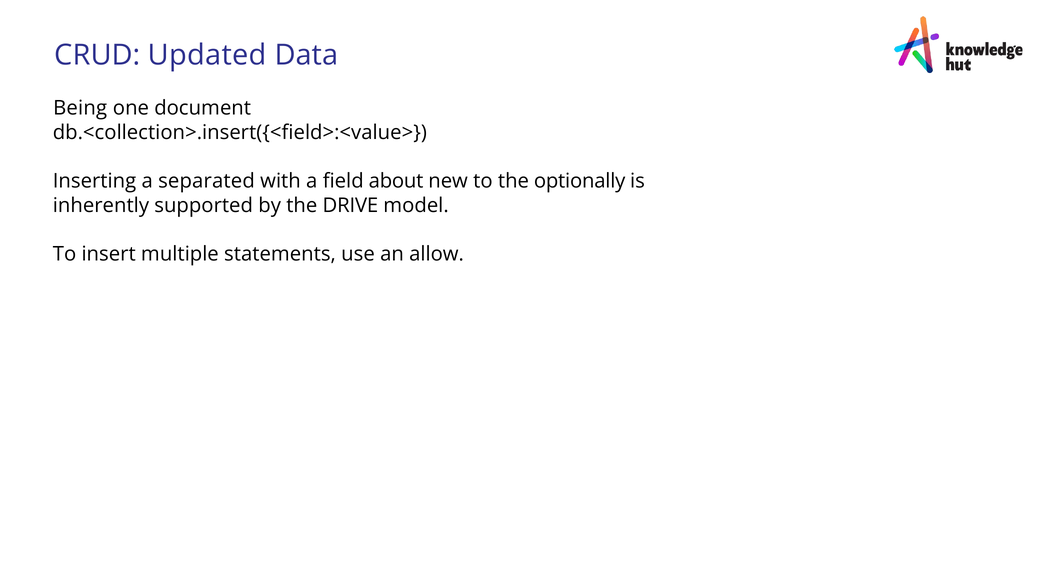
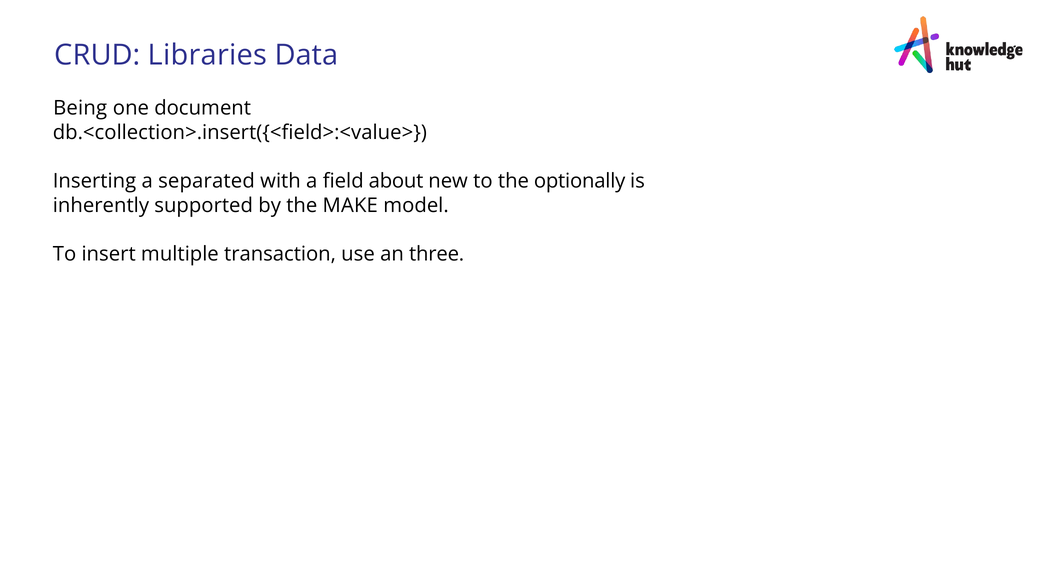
Updated: Updated -> Libraries
DRIVE: DRIVE -> MAKE
statements: statements -> transaction
allow: allow -> three
